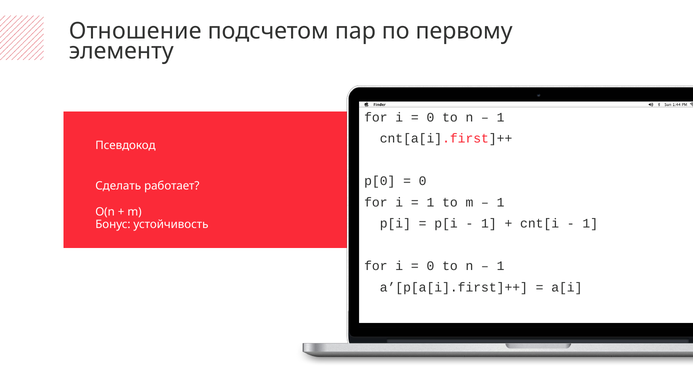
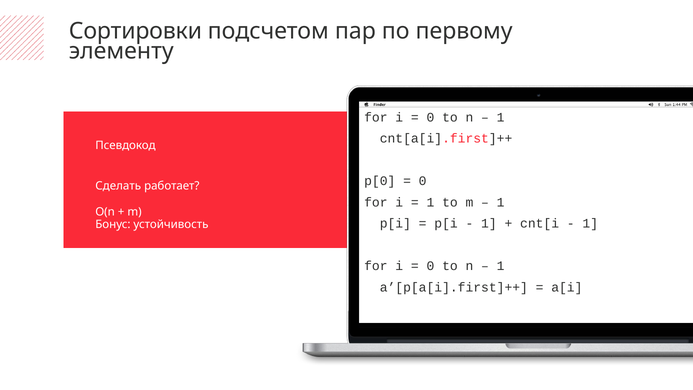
Отношение: Отношение -> Сортировки
